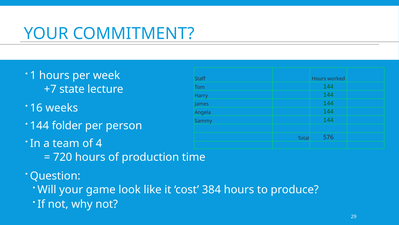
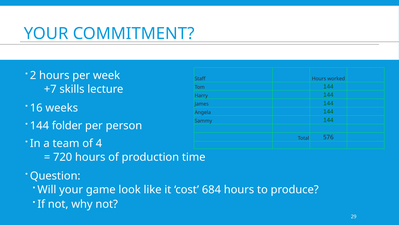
1: 1 -> 2
state: state -> skills
384: 384 -> 684
